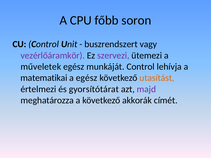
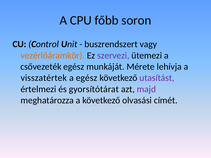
vezérlőáramkör colour: purple -> orange
műveletek: műveletek -> csővezeték
munkáját Control: Control -> Mérete
matematikai: matematikai -> visszatértek
utasítást colour: orange -> purple
akkorák: akkorák -> olvasási
